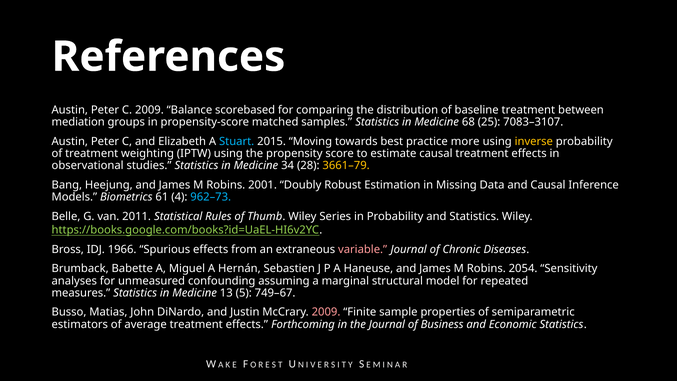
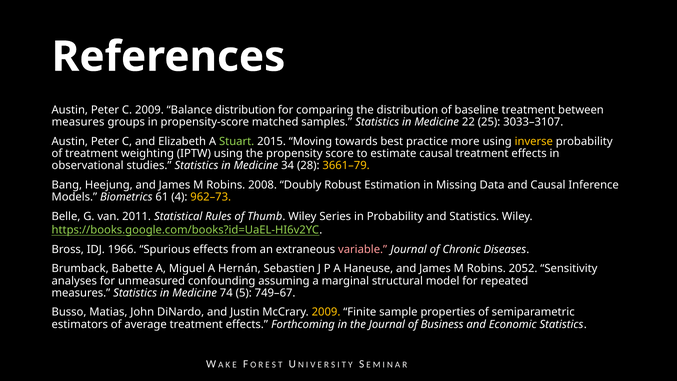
Balance scorebased: scorebased -> distribution
mediation at (78, 122): mediation -> measures
68: 68 -> 22
7083–3107: 7083–3107 -> 3033–3107
Stuart colour: light blue -> light green
2001: 2001 -> 2008
962–73 colour: light blue -> yellow
2054: 2054 -> 2052
13: 13 -> 74
2009 at (326, 312) colour: pink -> yellow
